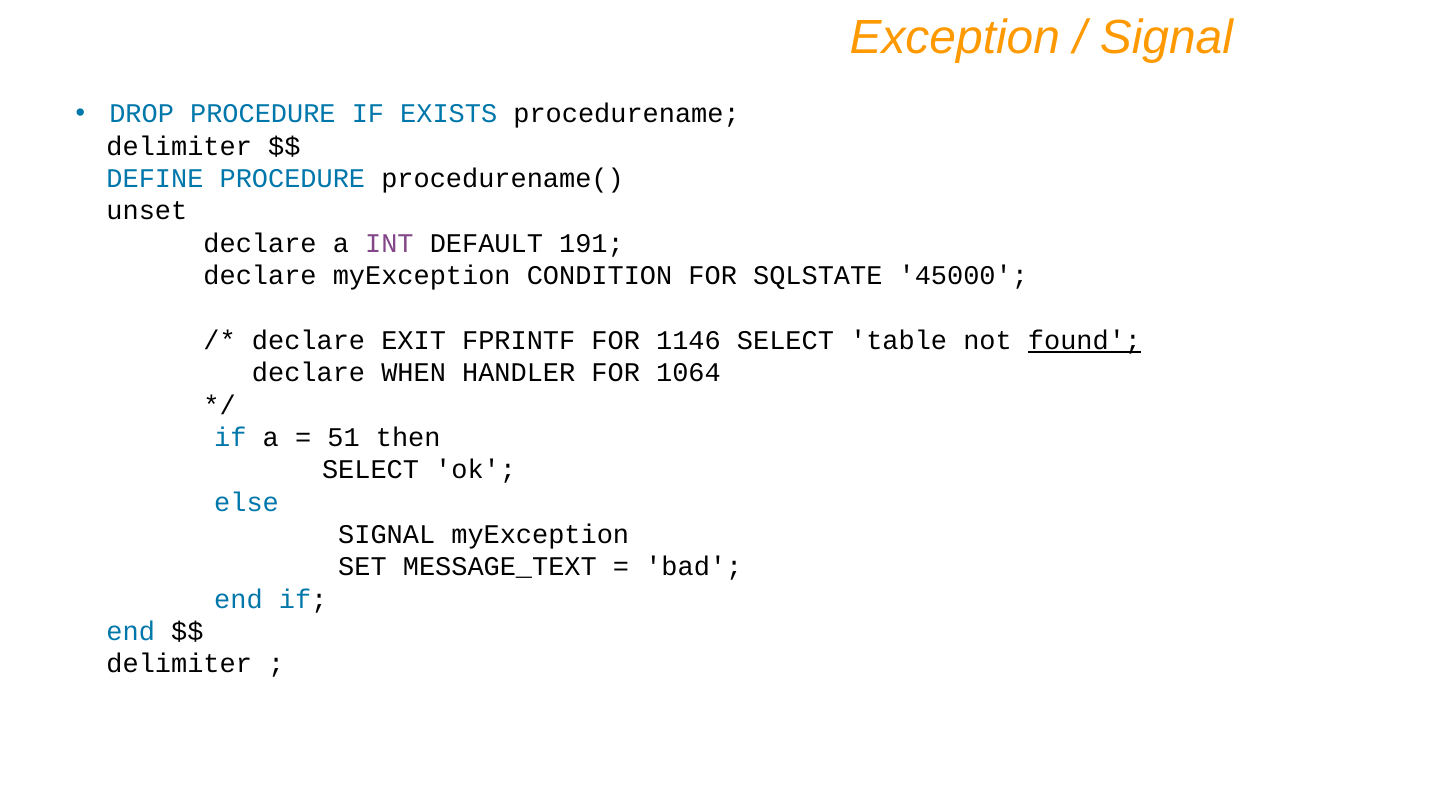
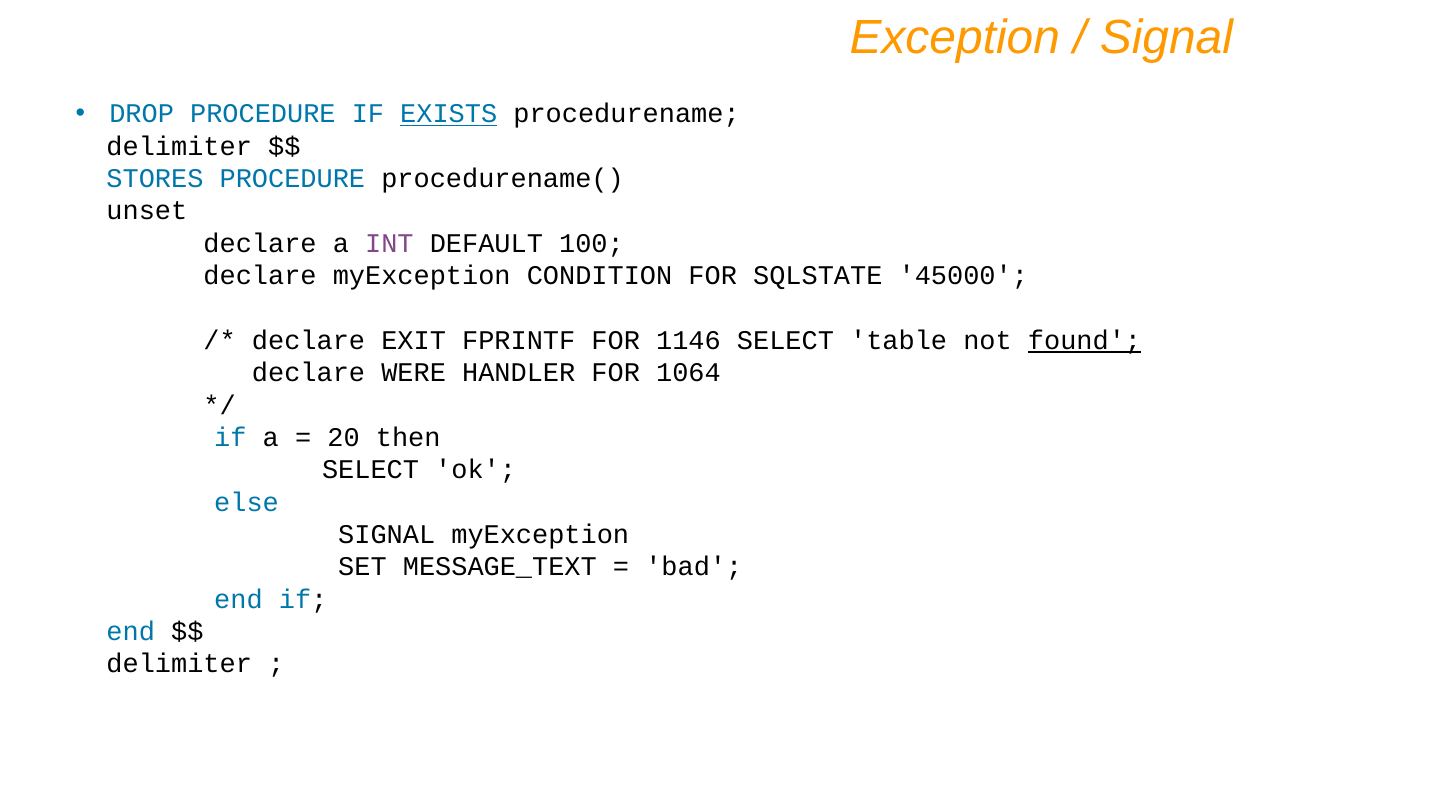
EXISTS underline: none -> present
DEFINE: DEFINE -> STORES
191: 191 -> 100
WHEN: WHEN -> WERE
51: 51 -> 20
